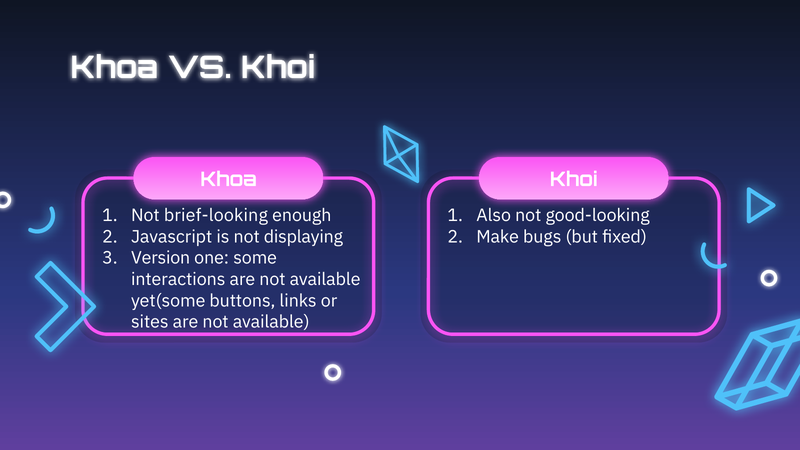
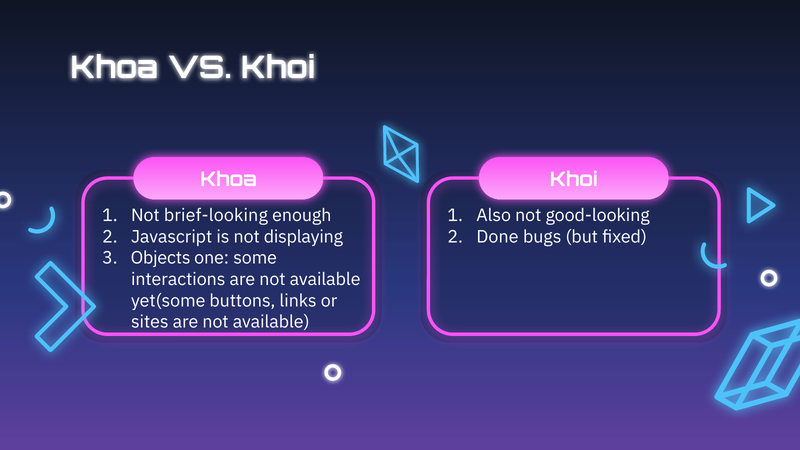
Make: Make -> Done
Version: Version -> Objects
